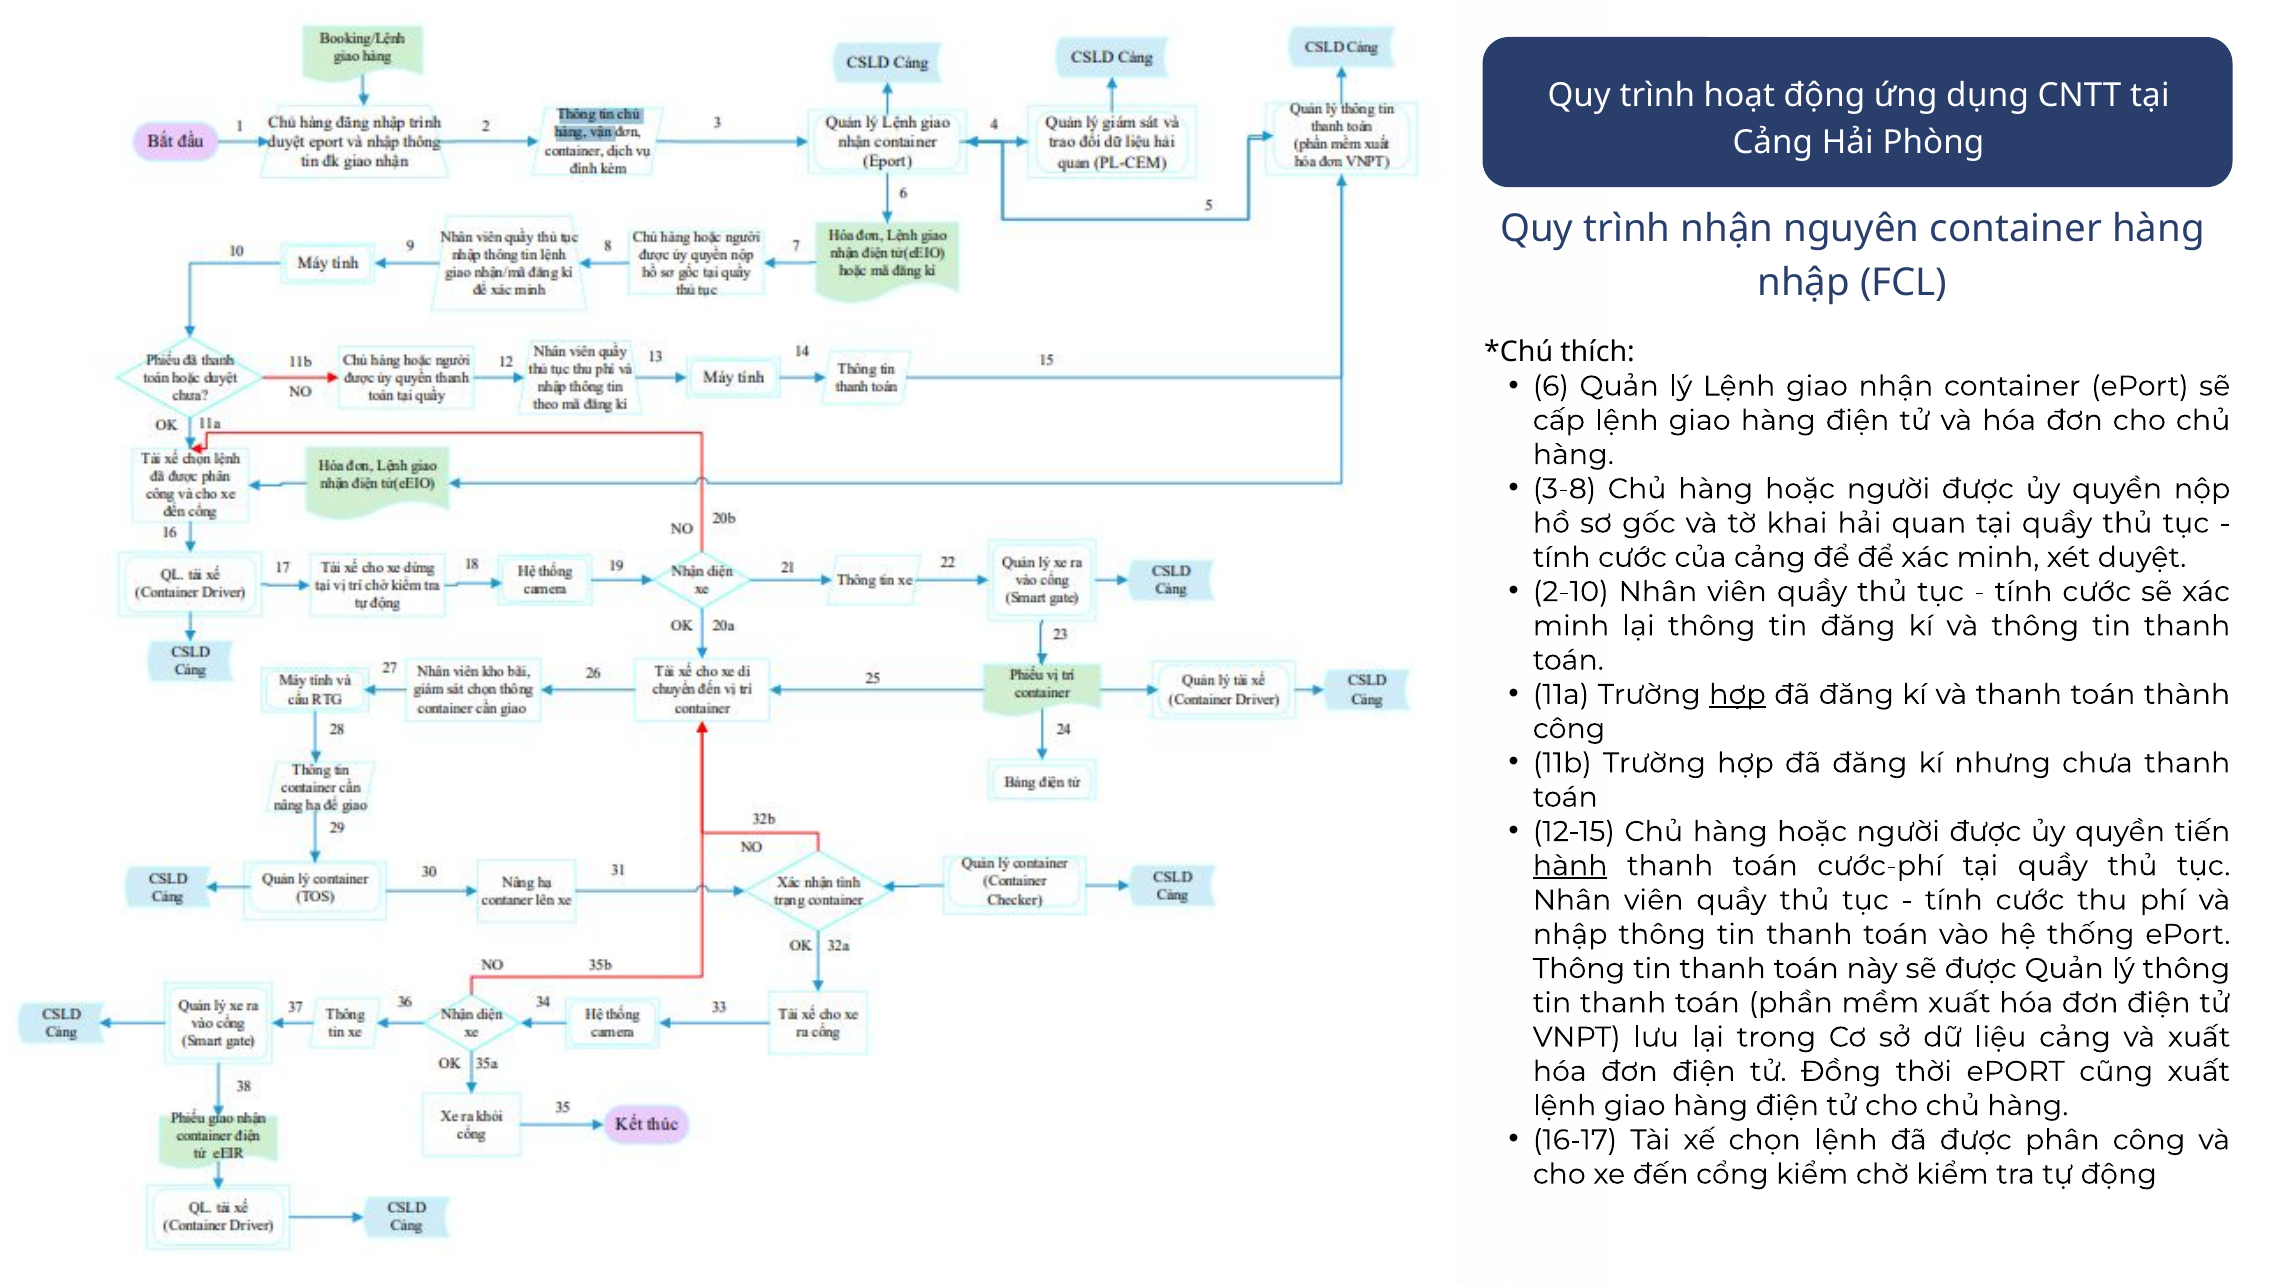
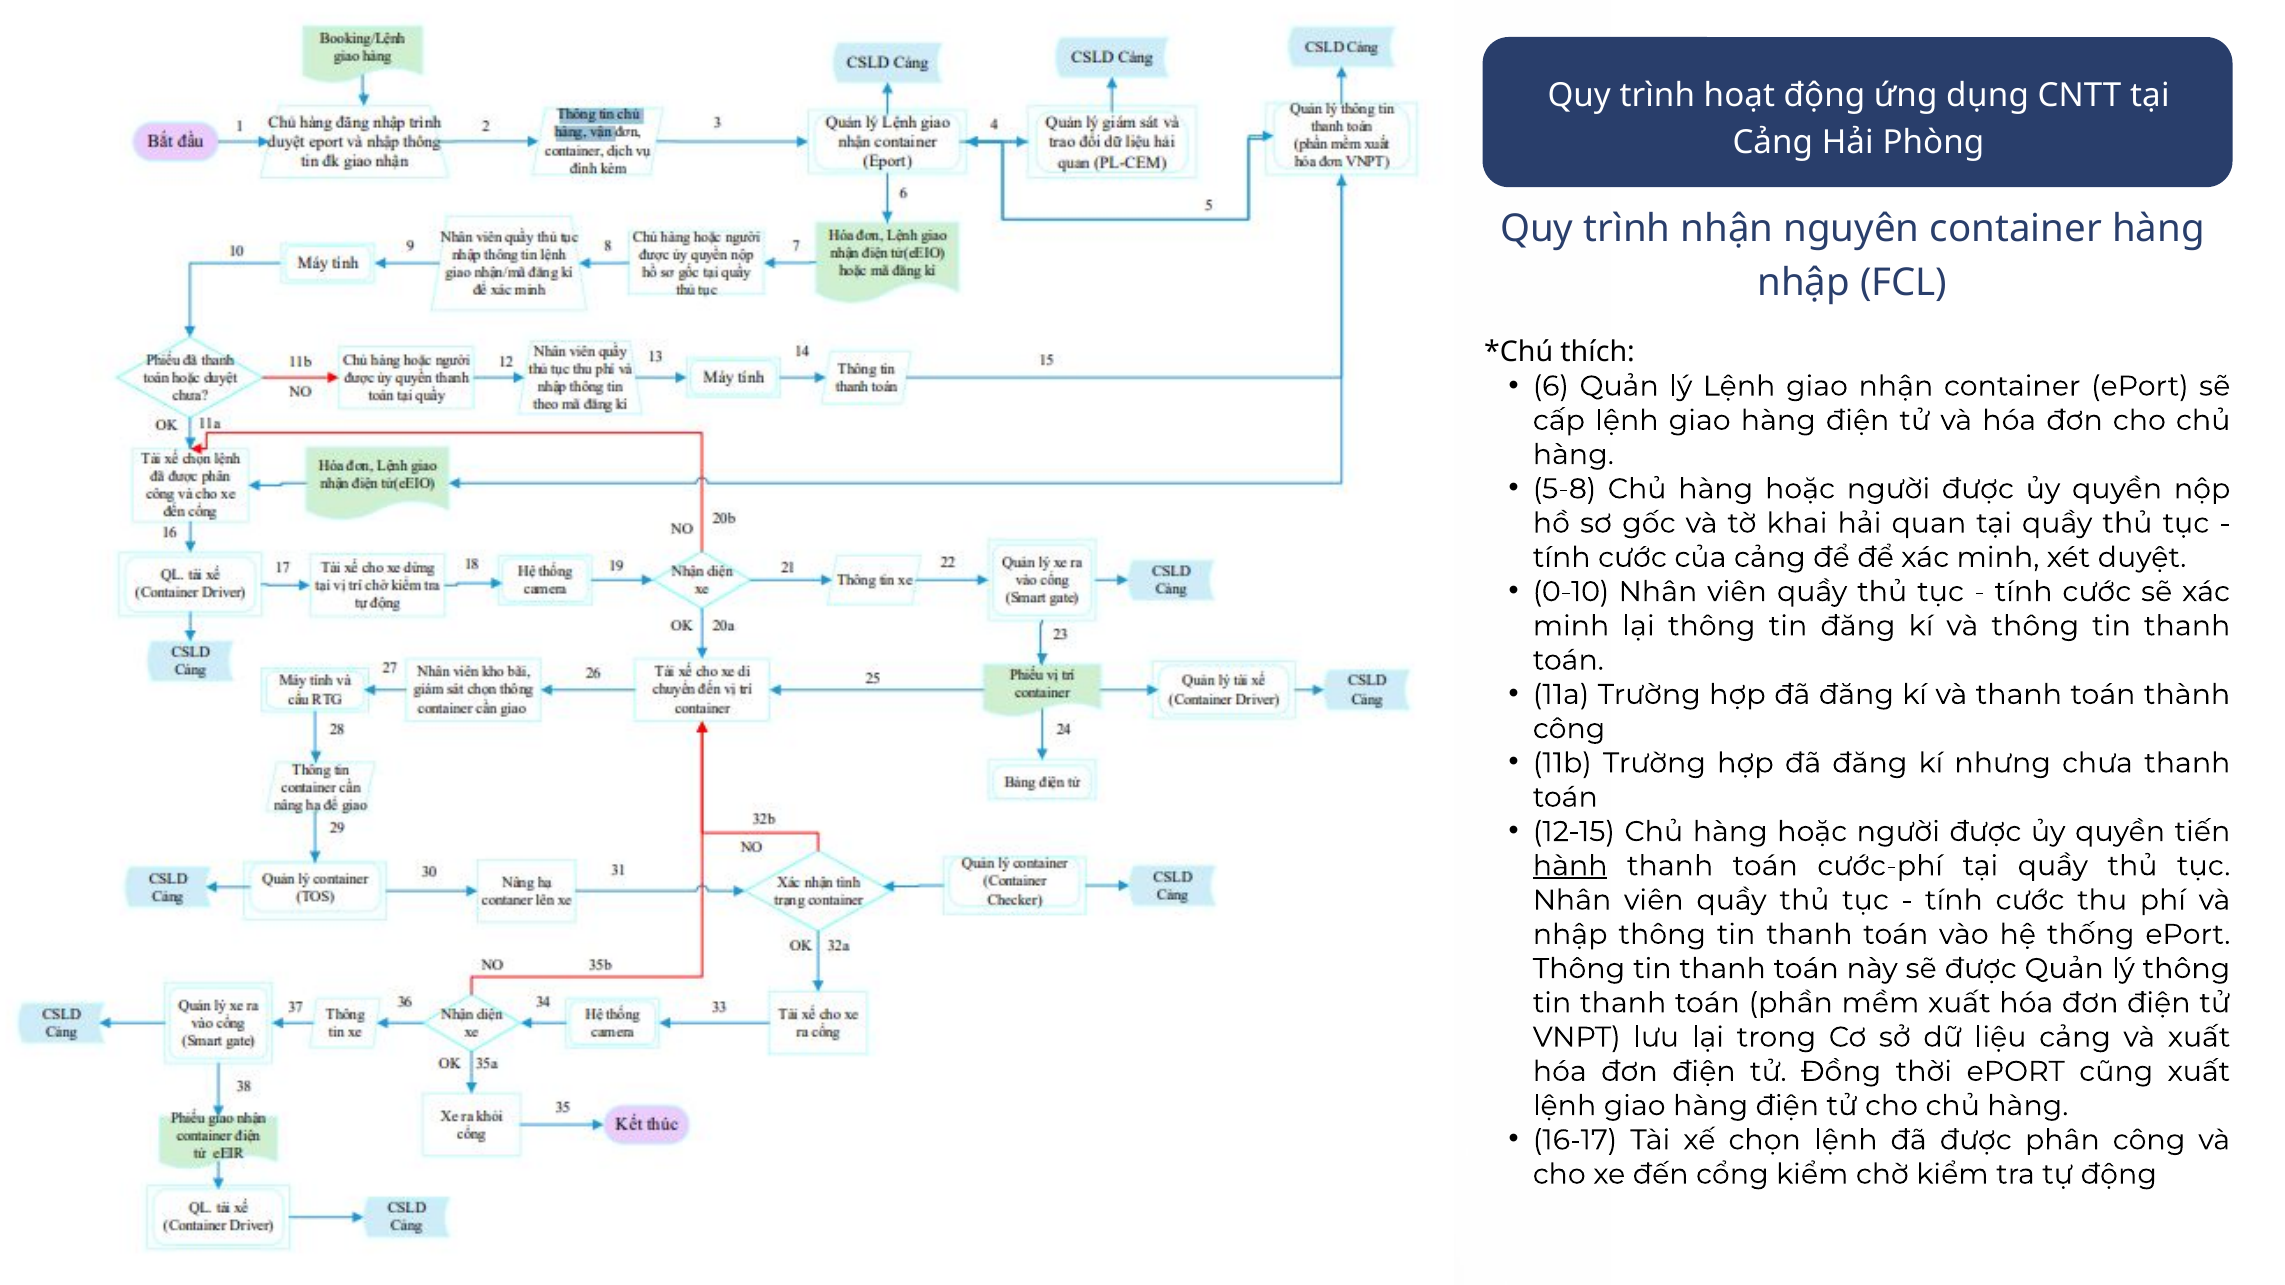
3-8: 3-8 -> 5-8
2-10: 2-10 -> 0-10
hợp at (1737, 695) underline: present -> none
